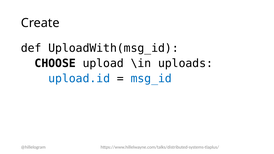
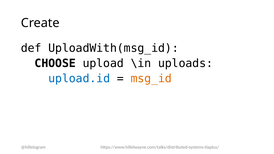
msg_id colour: blue -> orange
